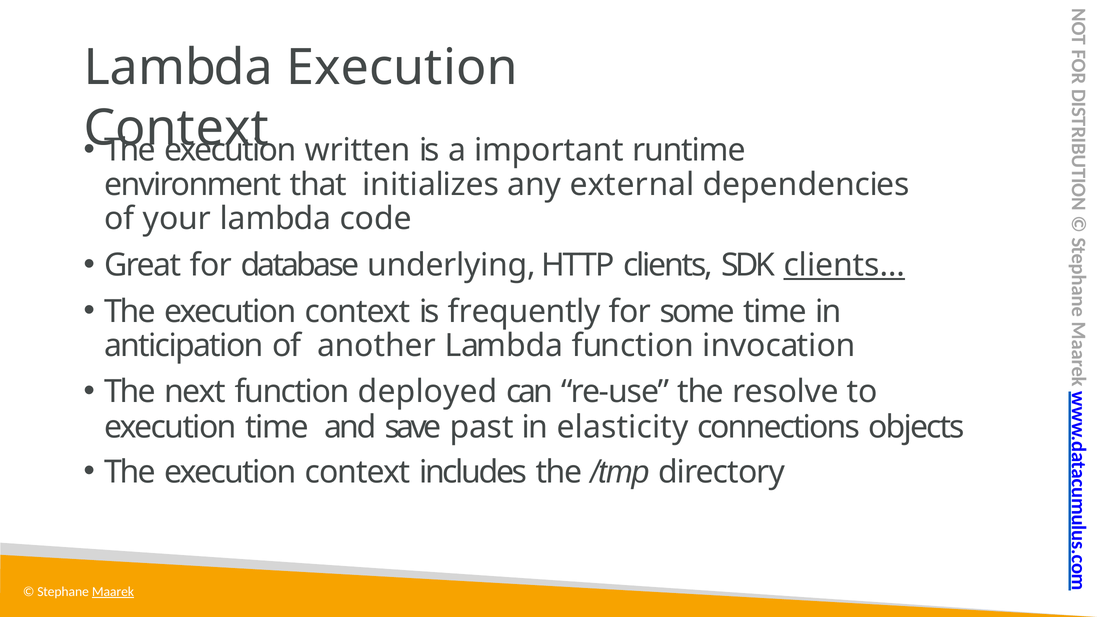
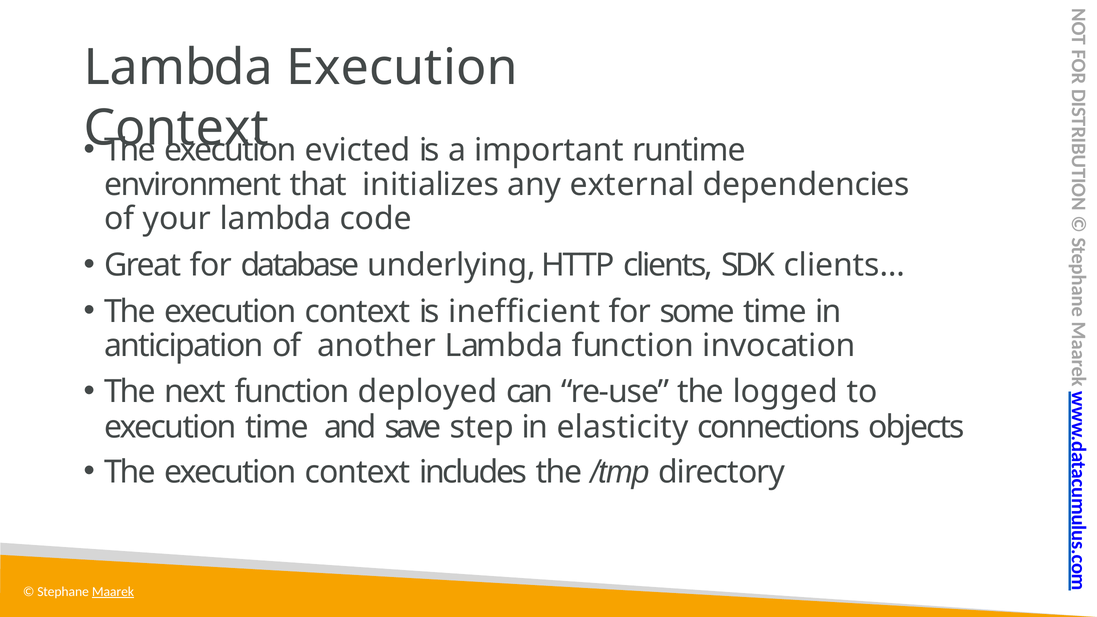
written: written -> evicted
clients… underline: present -> none
frequently: frequently -> inefficient
resolve: resolve -> logged
past: past -> step
